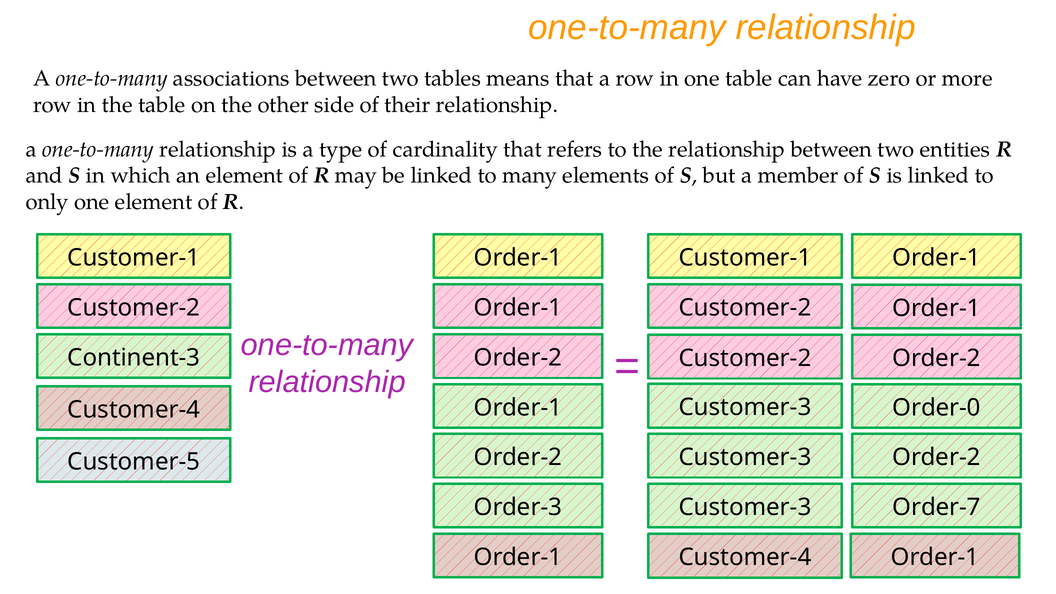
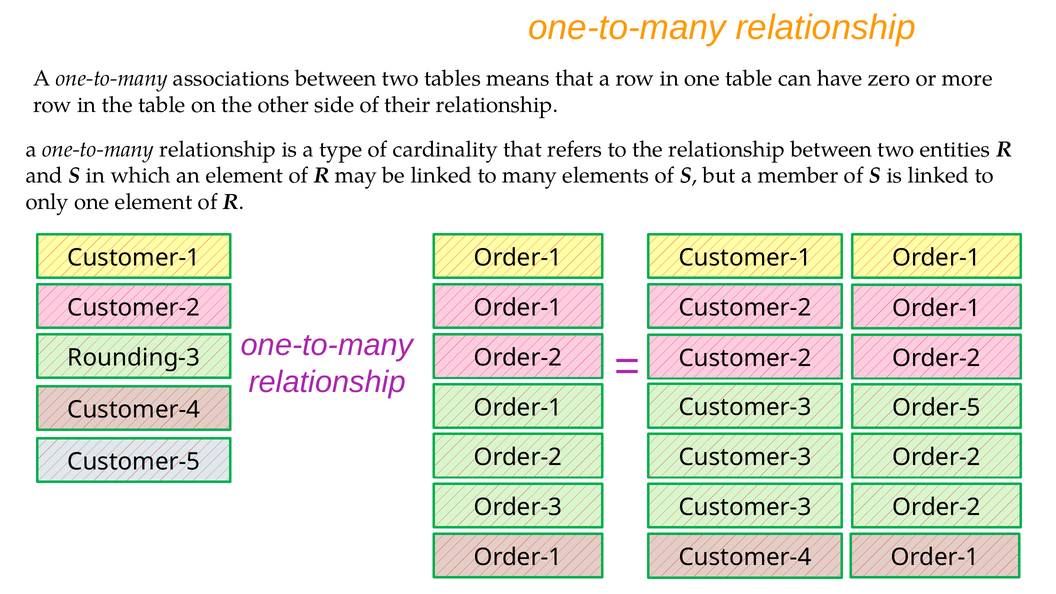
Continent-3: Continent-3 -> Rounding-3
Order-0: Order-0 -> Order-5
Order-7 at (937, 507): Order-7 -> Order-2
